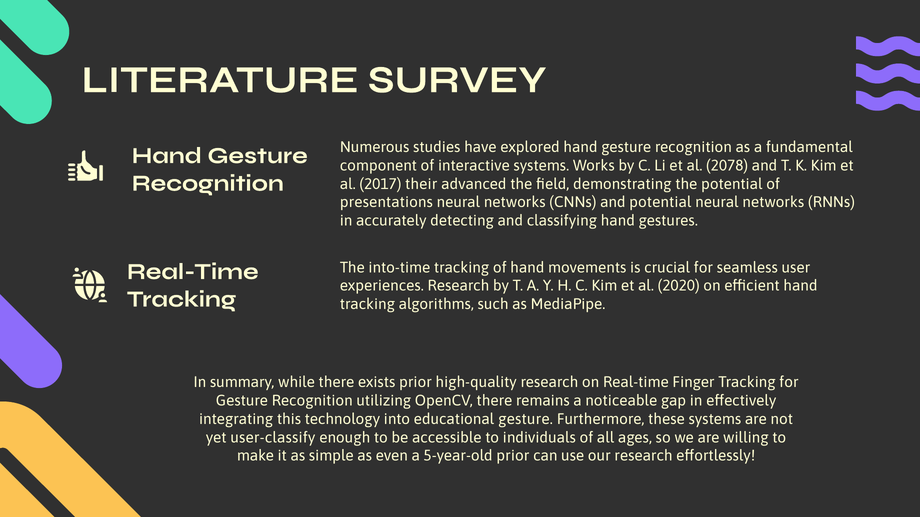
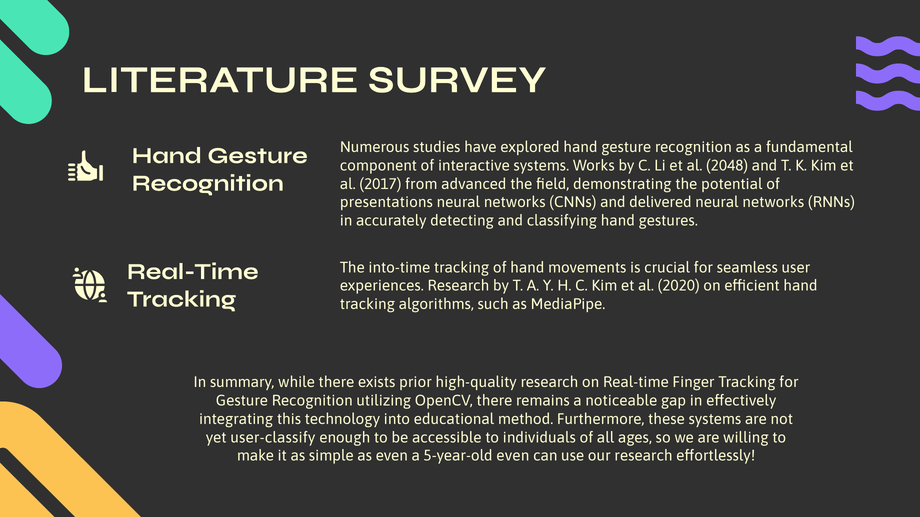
2078: 2078 -> 2048
their: their -> from
and potential: potential -> delivered
educational gesture: gesture -> method
5-year-old prior: prior -> even
